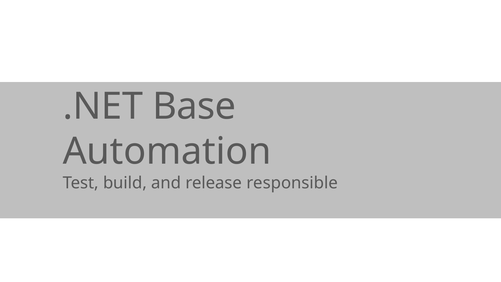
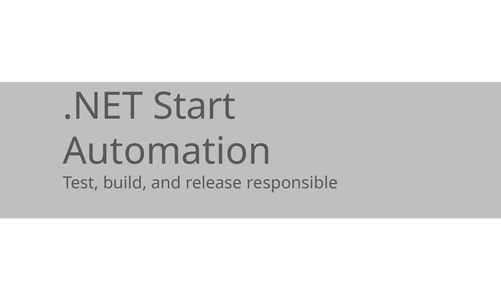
Base: Base -> Start
